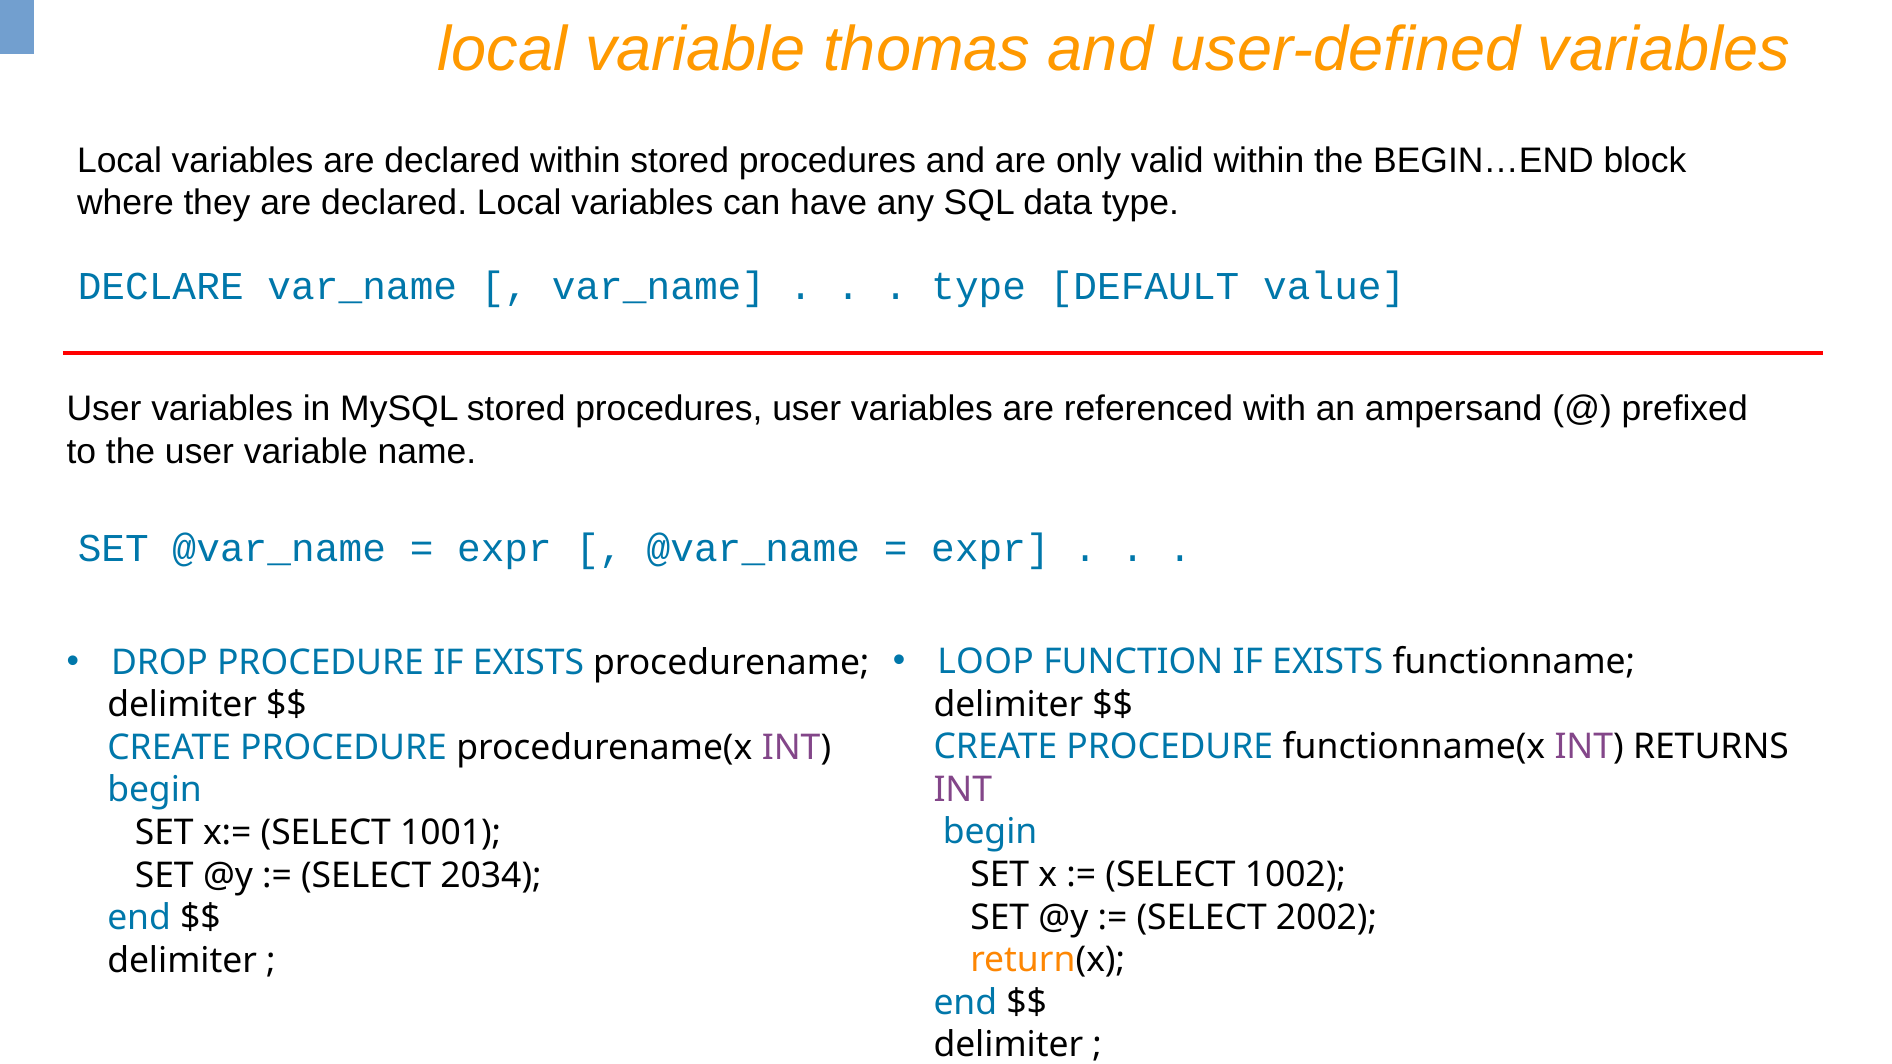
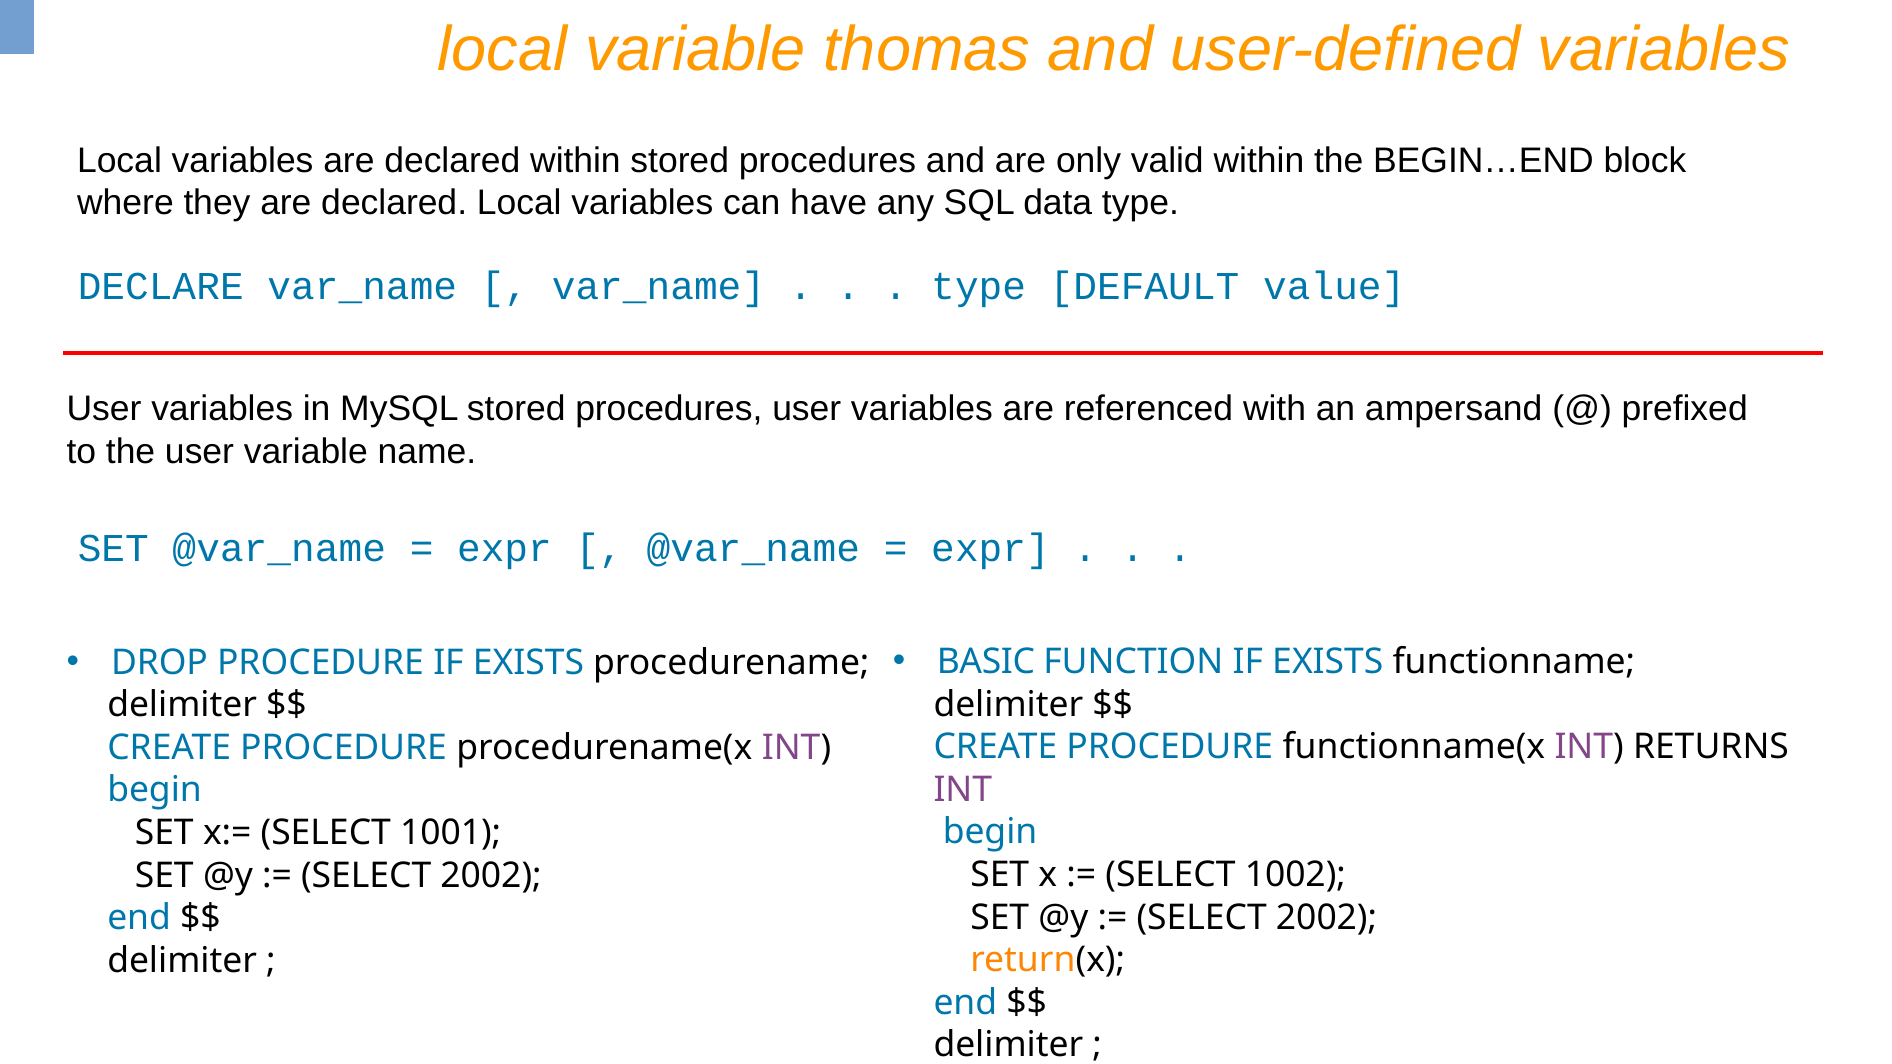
LOOP: LOOP -> BASIC
2034 at (491, 876): 2034 -> 2002
